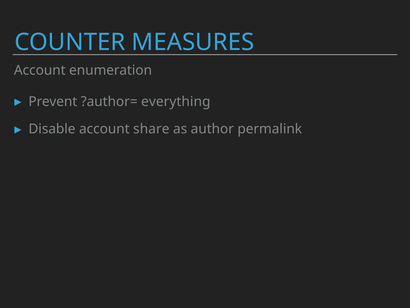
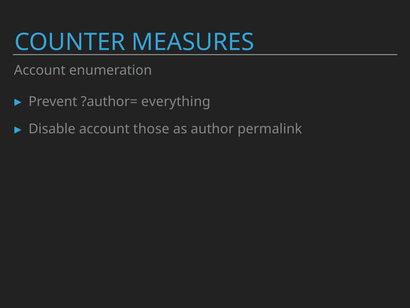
share: share -> those
